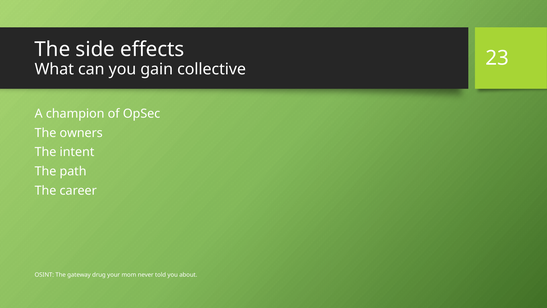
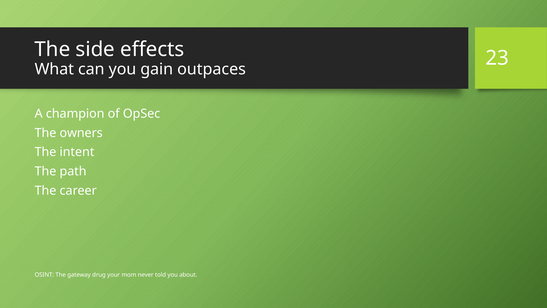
collective: collective -> outpaces
